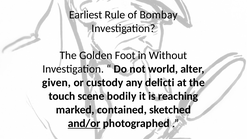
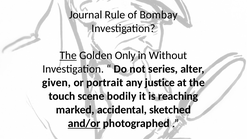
Earliest: Earliest -> Journal
The at (68, 55) underline: none -> present
Foot: Foot -> Only
world: world -> series
custody: custody -> portrait
delicti: delicti -> justice
contained: contained -> accidental
